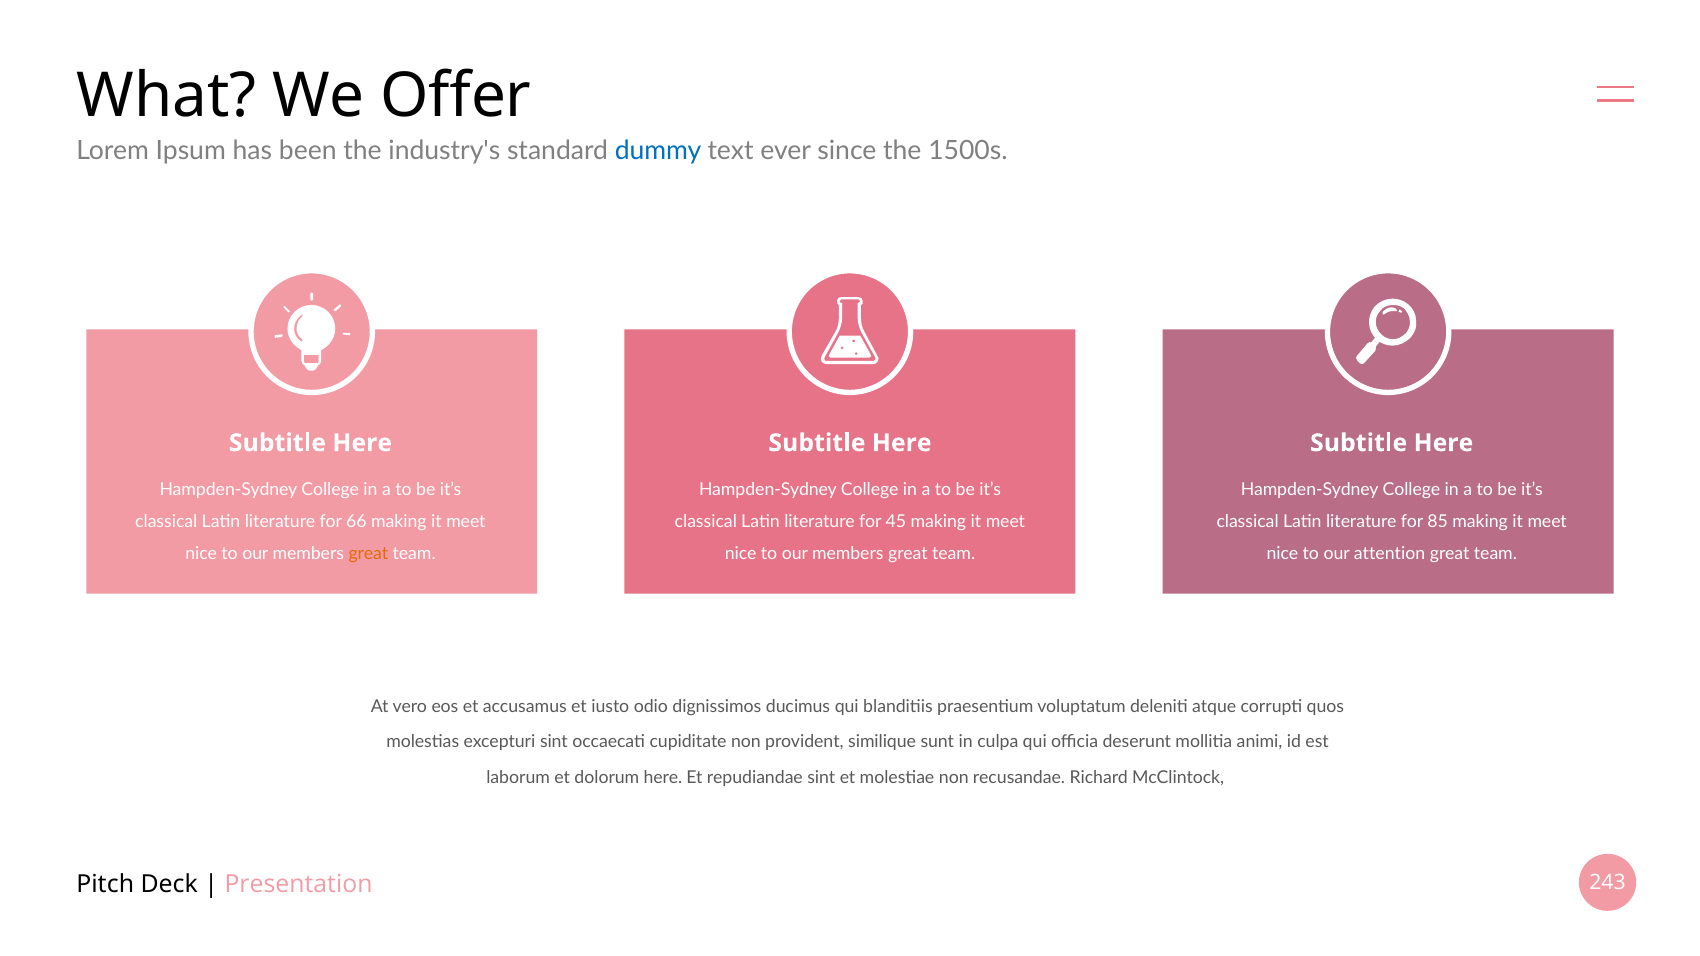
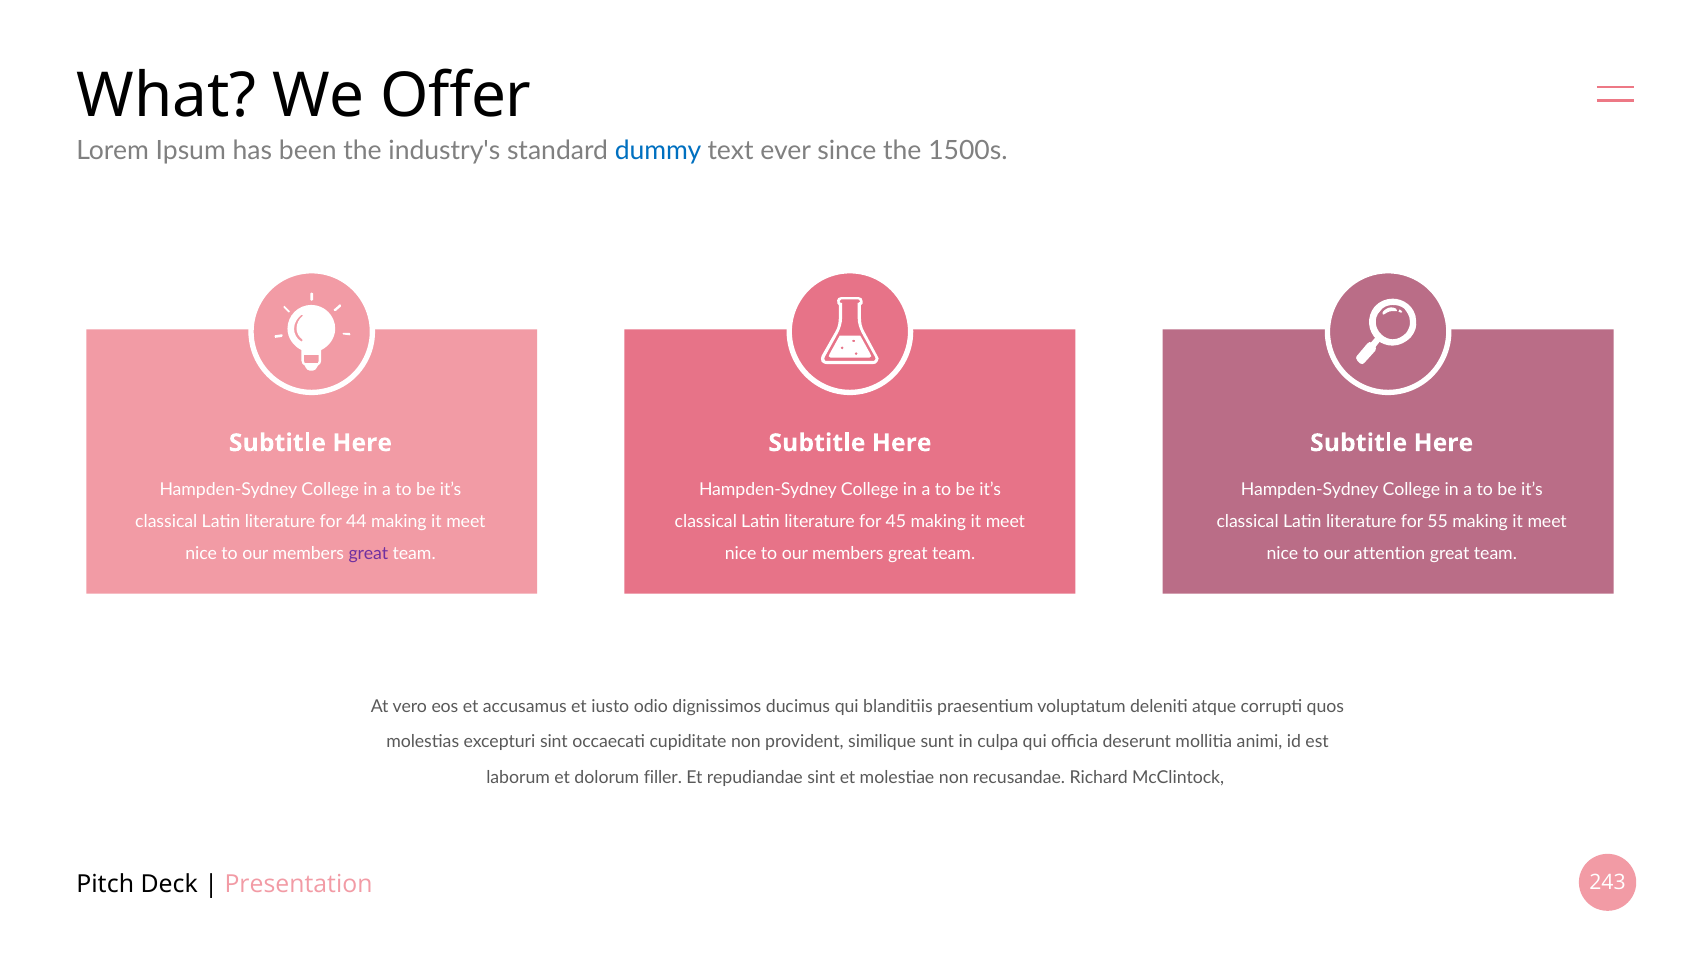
66: 66 -> 44
85: 85 -> 55
great at (368, 554) colour: orange -> purple
dolorum here: here -> filler
